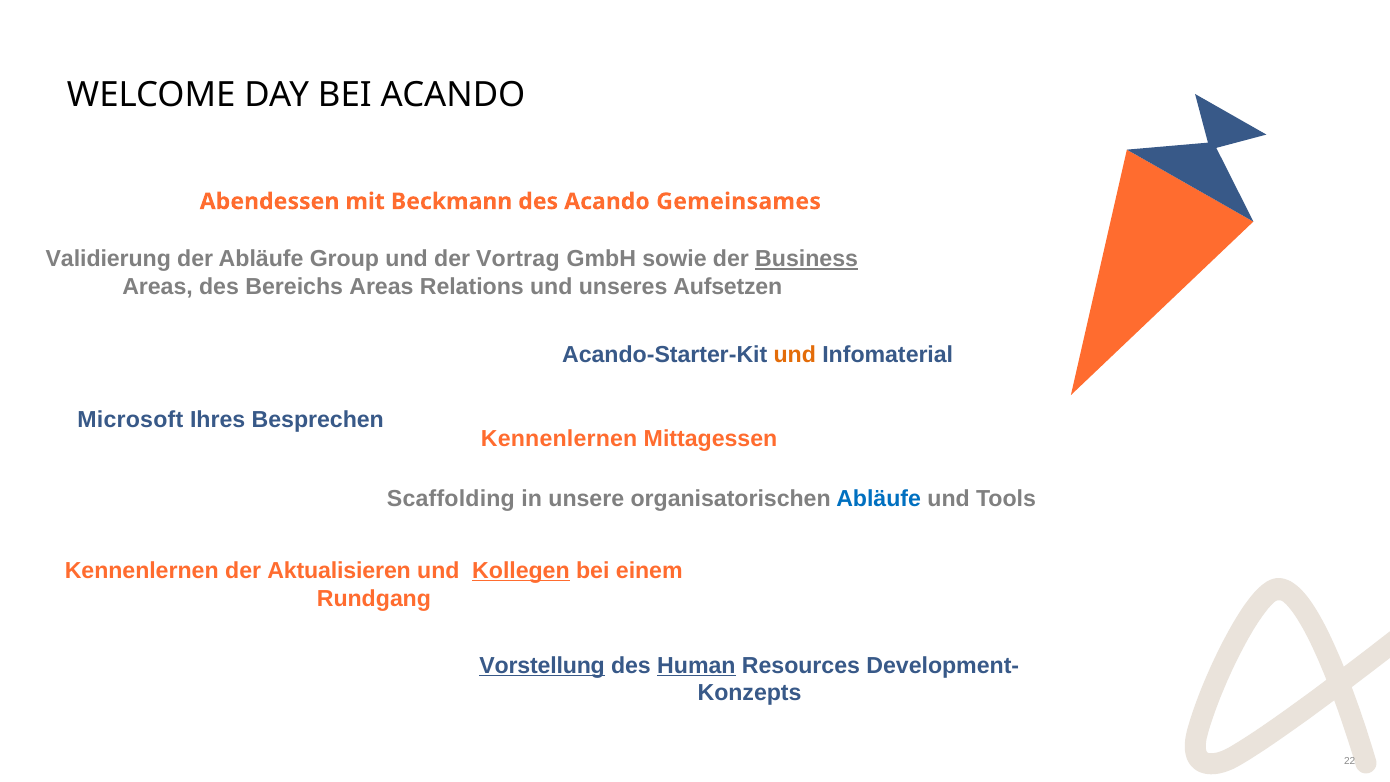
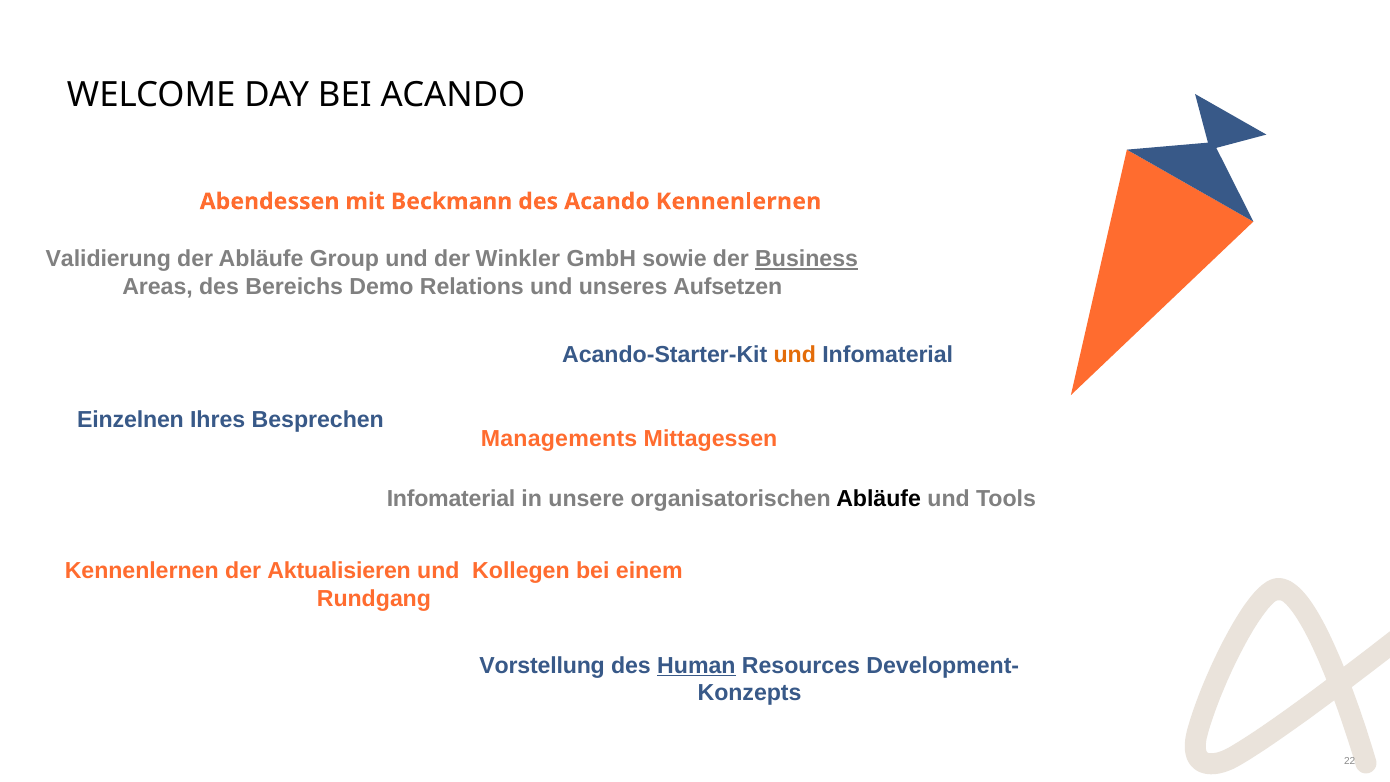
Acando Gemeinsames: Gemeinsames -> Kennenlernen
Vortrag: Vortrag -> Winkler
Bereichs Areas: Areas -> Demo
Microsoft: Microsoft -> Einzelnen
Kennenlernen at (559, 439): Kennenlernen -> Managements
Scaffolding at (451, 499): Scaffolding -> Infomaterial
Abläufe at (879, 499) colour: blue -> black
Kollegen underline: present -> none
Vorstellung underline: present -> none
